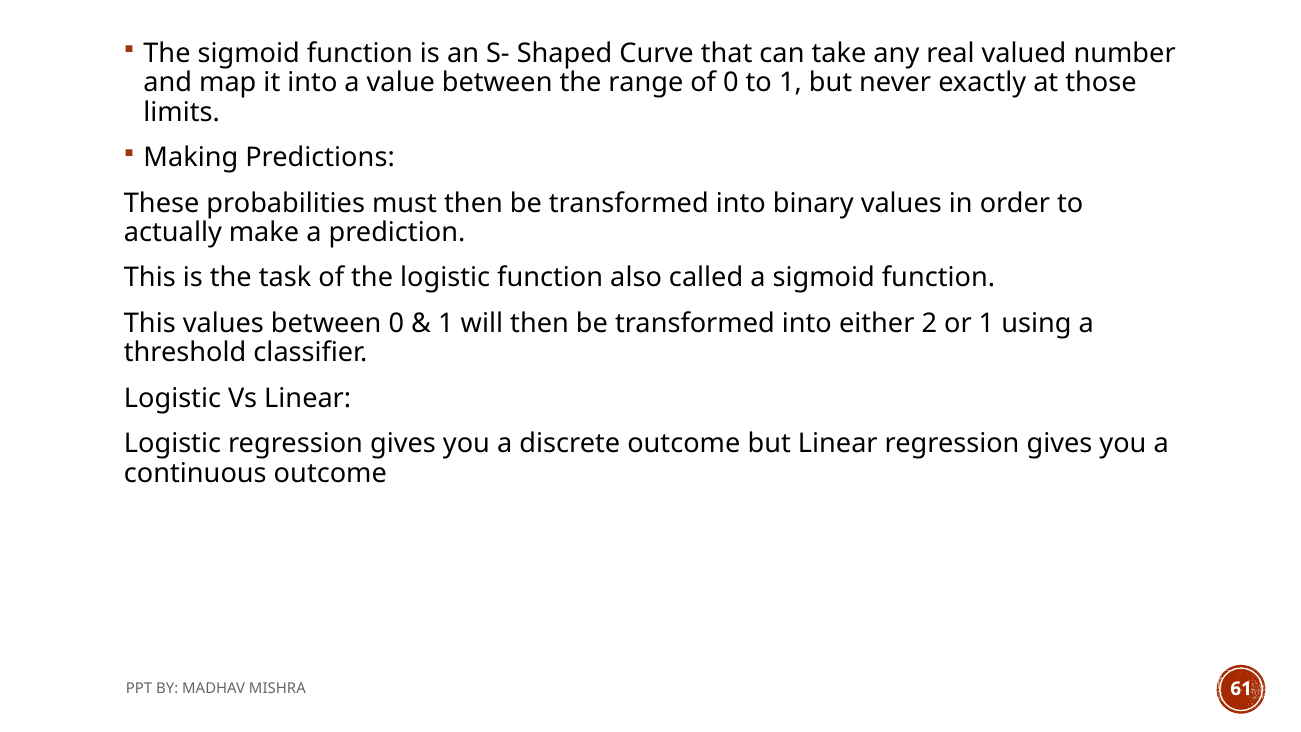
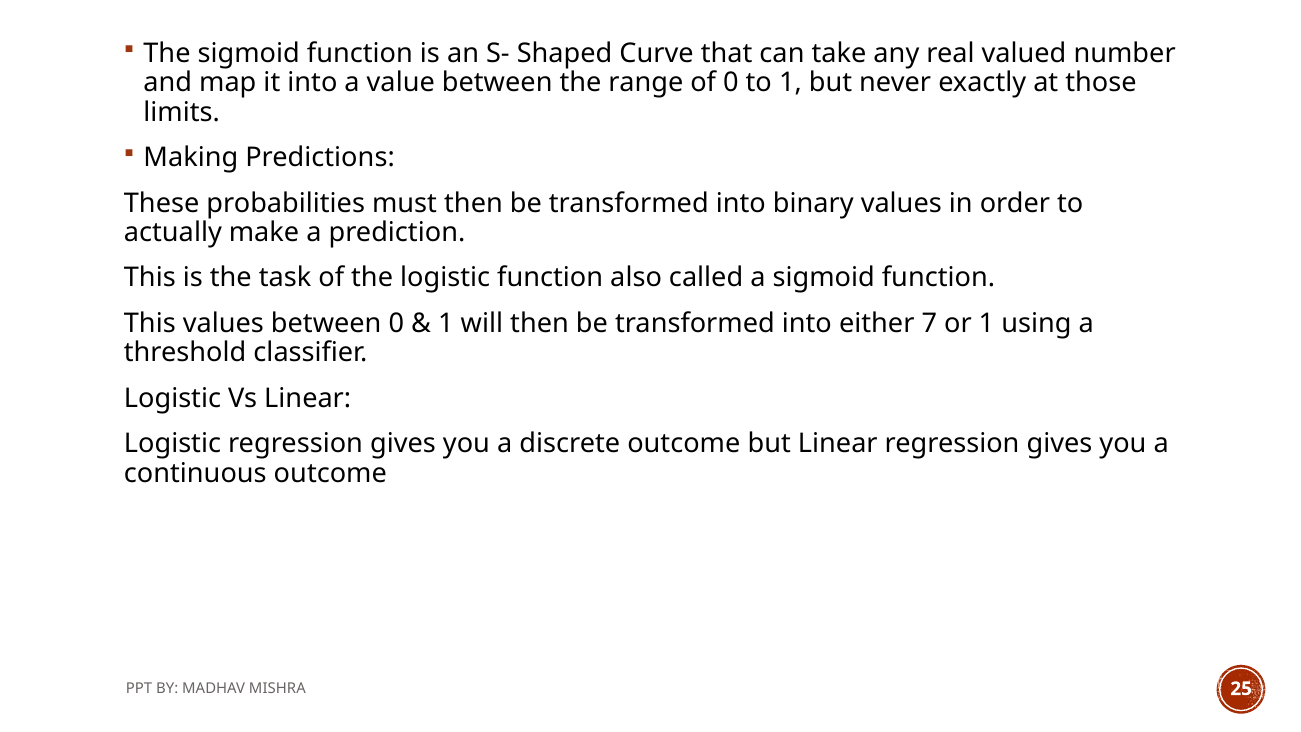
2: 2 -> 7
61: 61 -> 25
